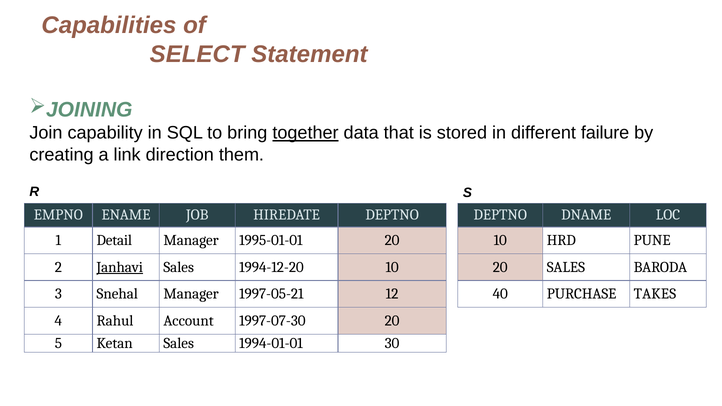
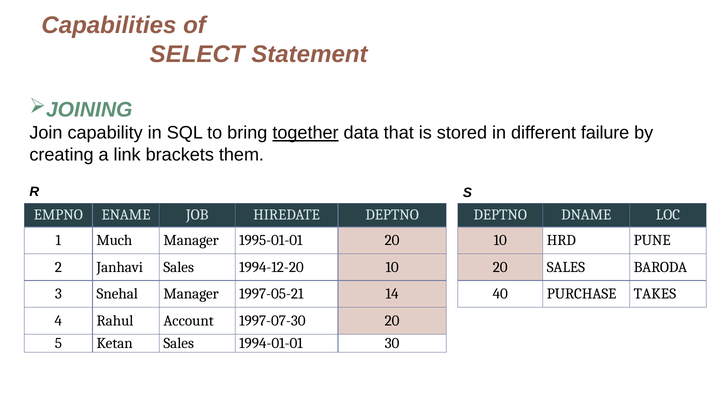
direction: direction -> brackets
Detail: Detail -> Much
Janhavi underline: present -> none
12: 12 -> 14
